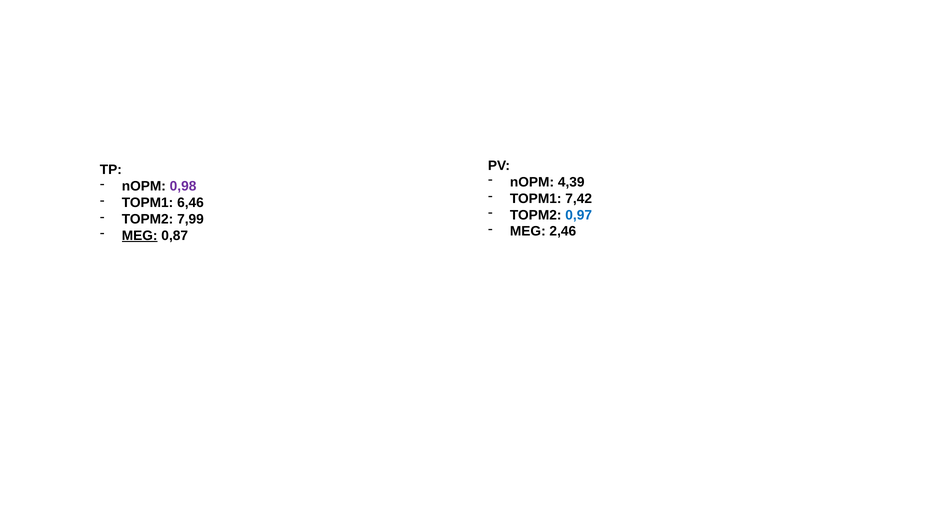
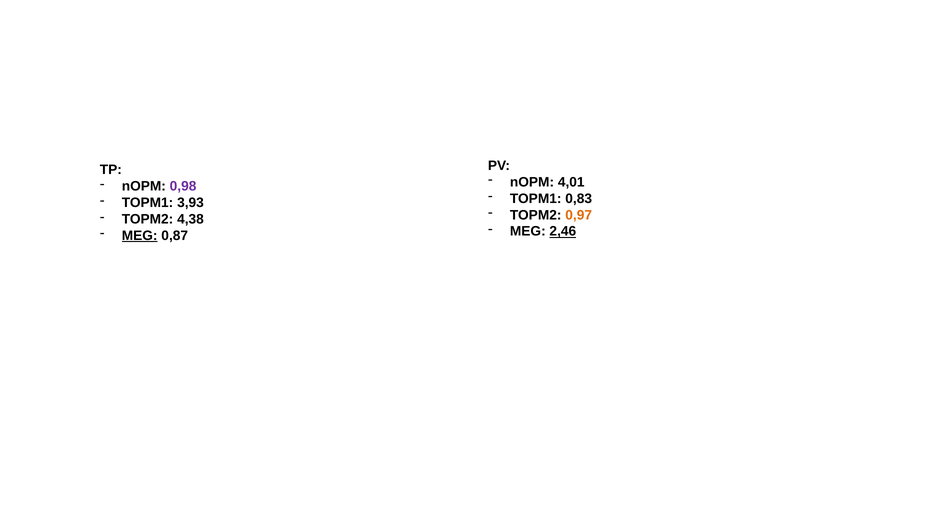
4,39: 4,39 -> 4,01
7,42: 7,42 -> 0,83
6,46: 6,46 -> 3,93
0,97 colour: blue -> orange
7,99: 7,99 -> 4,38
2,46 underline: none -> present
